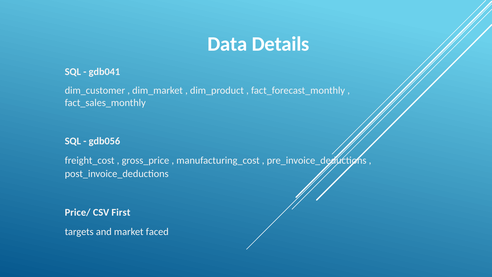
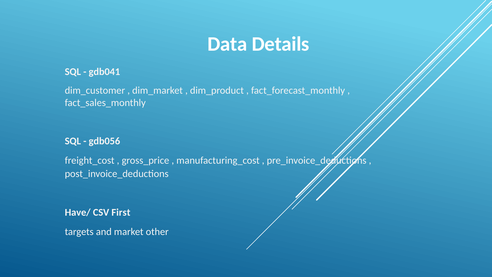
Price/: Price/ -> Have/
faced: faced -> other
